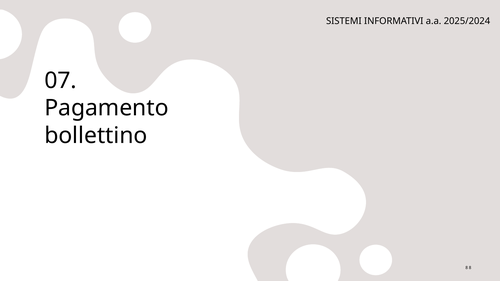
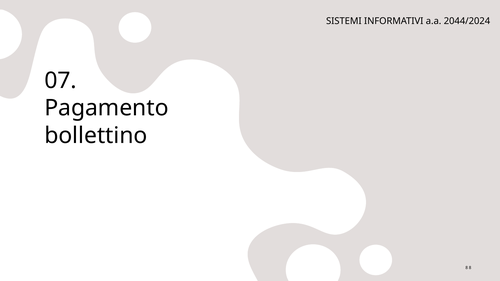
2025/2024: 2025/2024 -> 2044/2024
